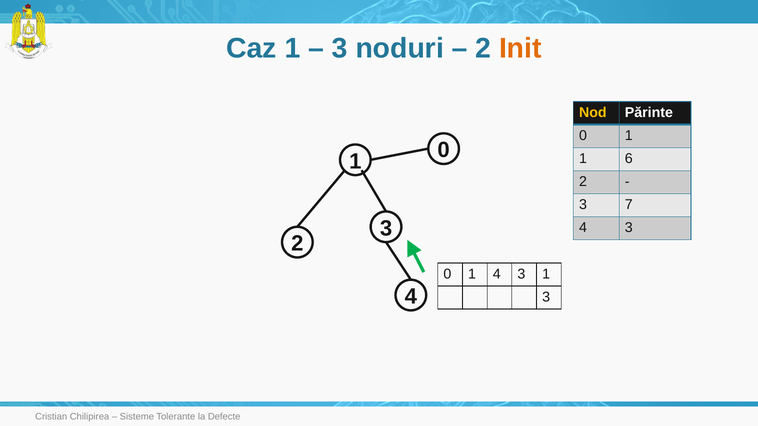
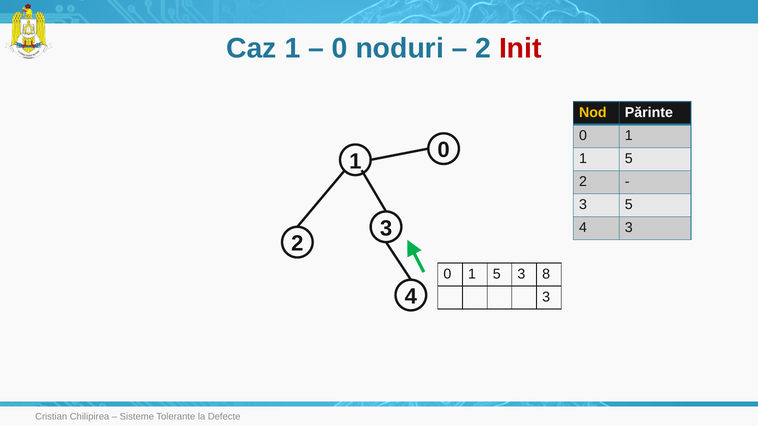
3 at (340, 48): 3 -> 0
Init colour: orange -> red
6 at (629, 159): 6 -> 5
3 7: 7 -> 5
0 1 4: 4 -> 5
3 1: 1 -> 8
